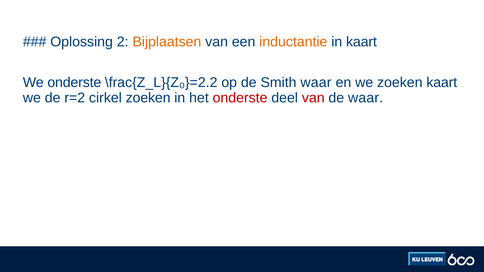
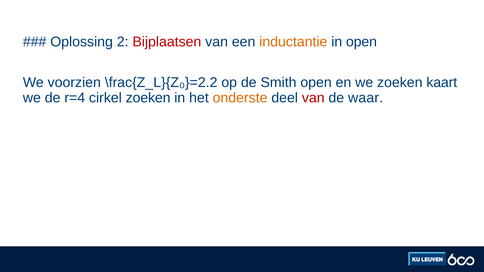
Bijplaatsen colour: orange -> red
in kaart: kaart -> open
We onderste: onderste -> voorzien
Smith waar: waar -> open
r=2: r=2 -> r=4
onderste at (240, 98) colour: red -> orange
